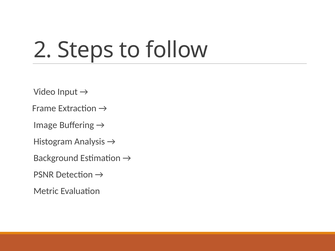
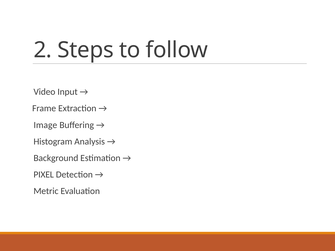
PSNR: PSNR -> PIXEL
